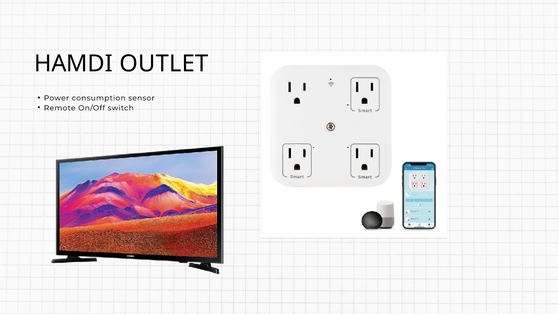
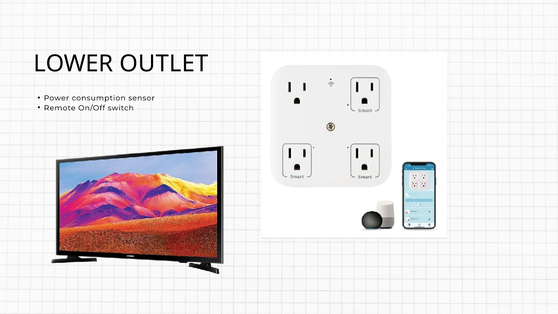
HAMDI: HAMDI -> LOWER
